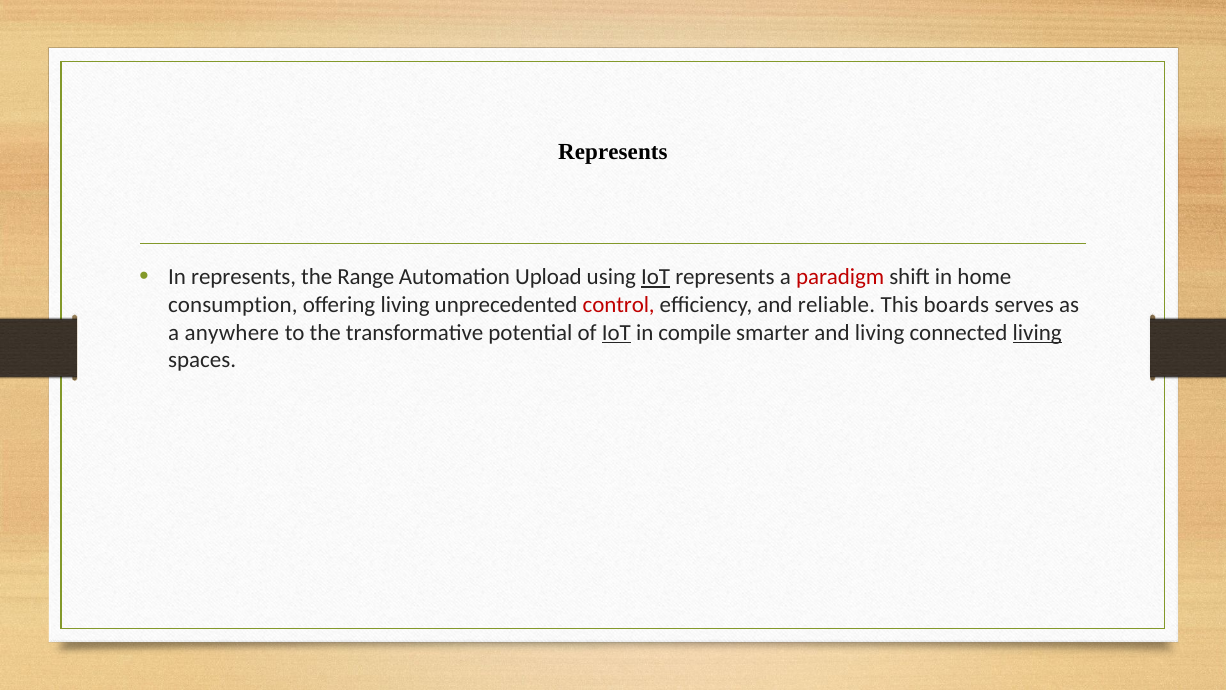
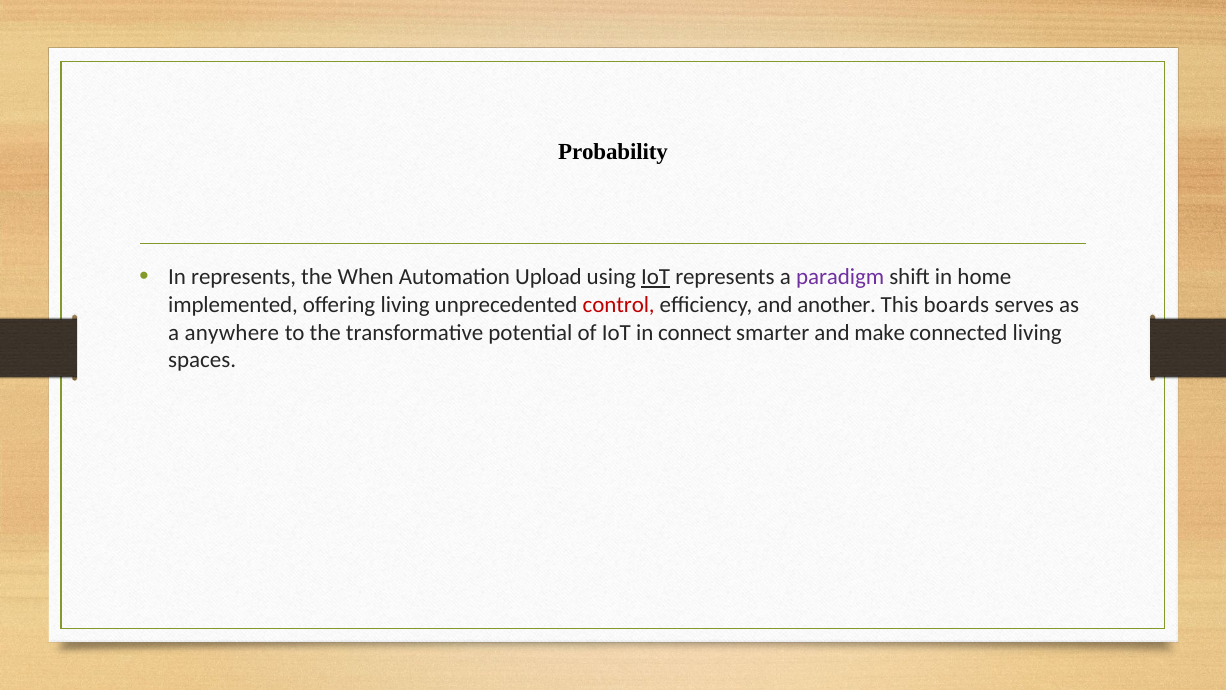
Represents at (613, 152): Represents -> Probability
Range: Range -> When
paradigm colour: red -> purple
consumption: consumption -> implemented
reliable: reliable -> another
IoT at (616, 332) underline: present -> none
compile: compile -> connect
and living: living -> make
living at (1037, 332) underline: present -> none
